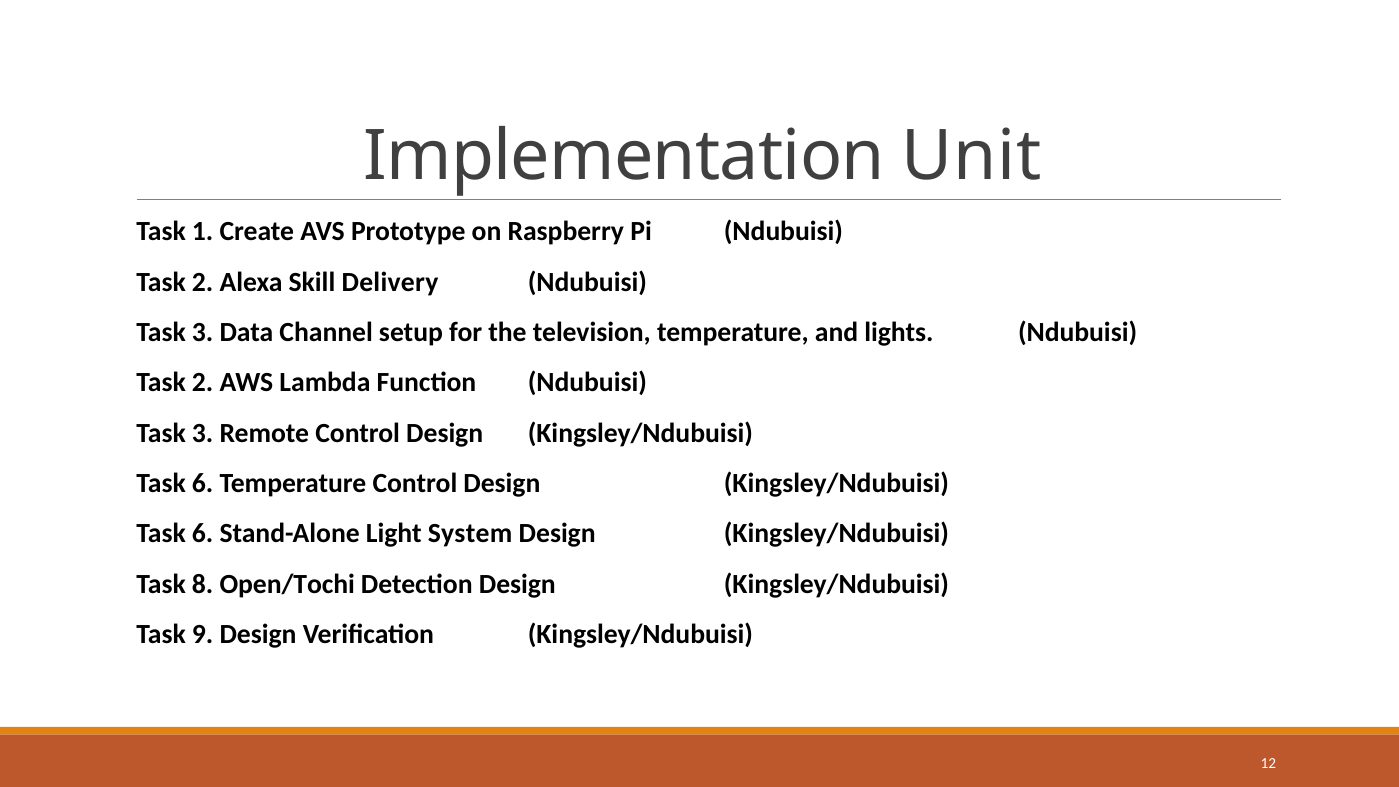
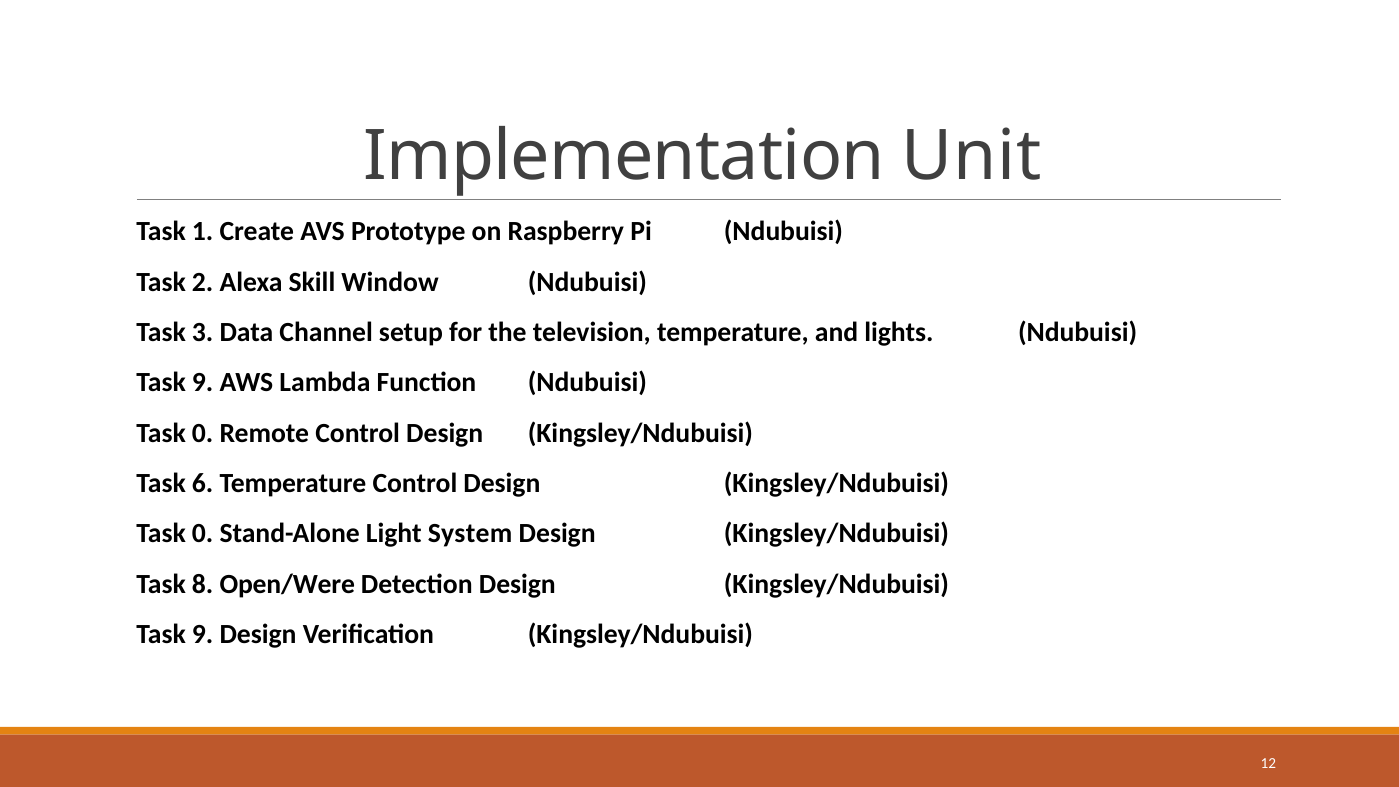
Delivery: Delivery -> Window
2 at (203, 383): 2 -> 9
3 at (203, 433): 3 -> 0
6 at (203, 534): 6 -> 0
Open/Tochi: Open/Tochi -> Open/Were
